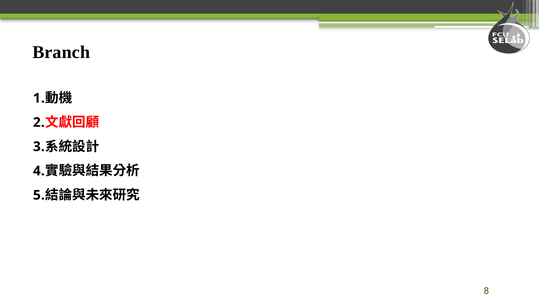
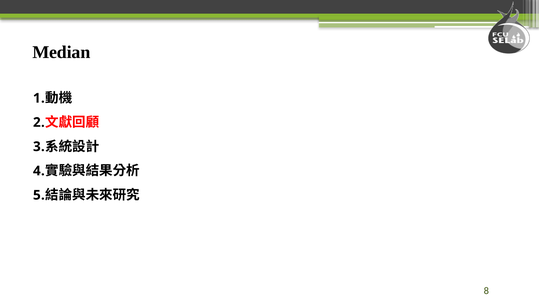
Branch: Branch -> Median
